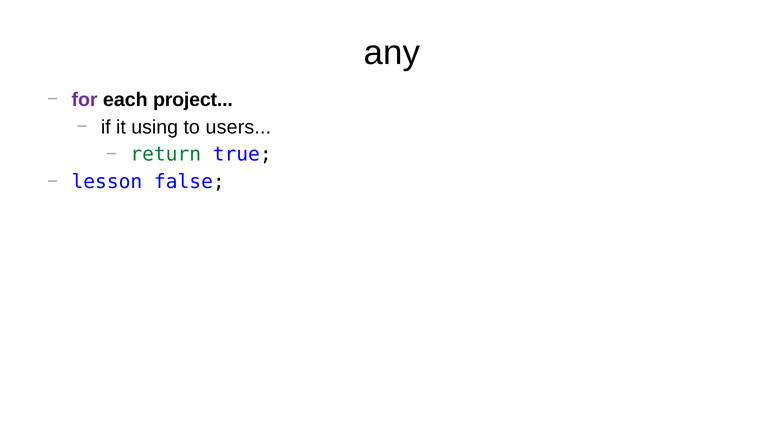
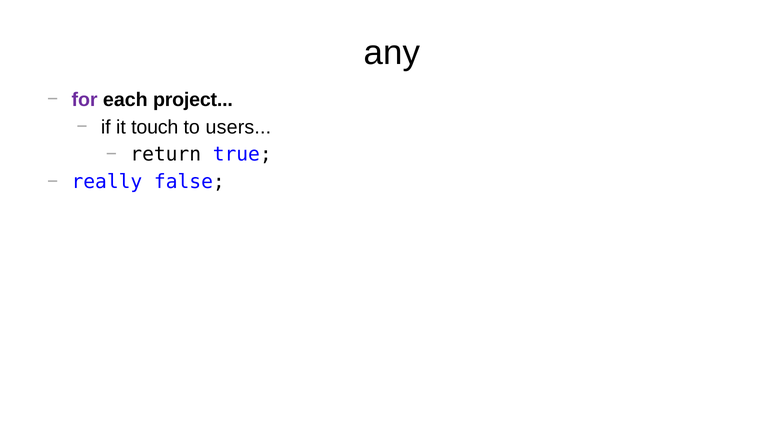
using: using -> touch
return colour: green -> black
lesson: lesson -> really
